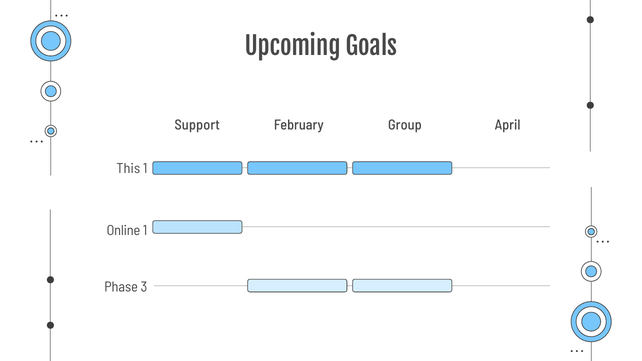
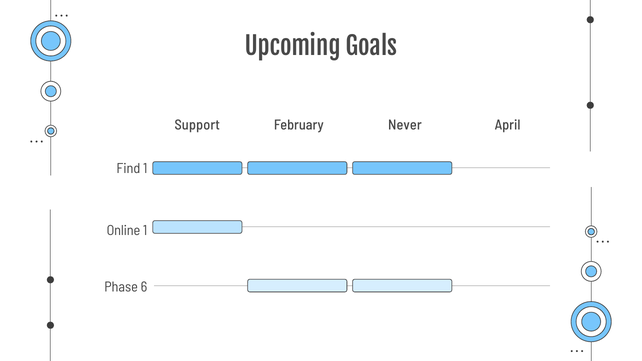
Group: Group -> Never
This: This -> Find
3: 3 -> 6
